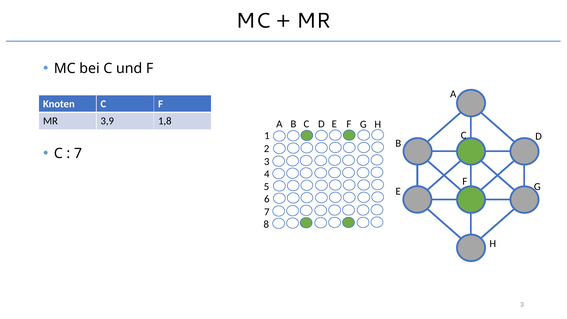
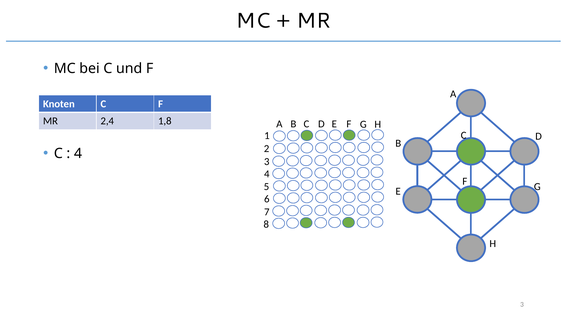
3,9: 3,9 -> 2,4
7 at (78, 153): 7 -> 4
